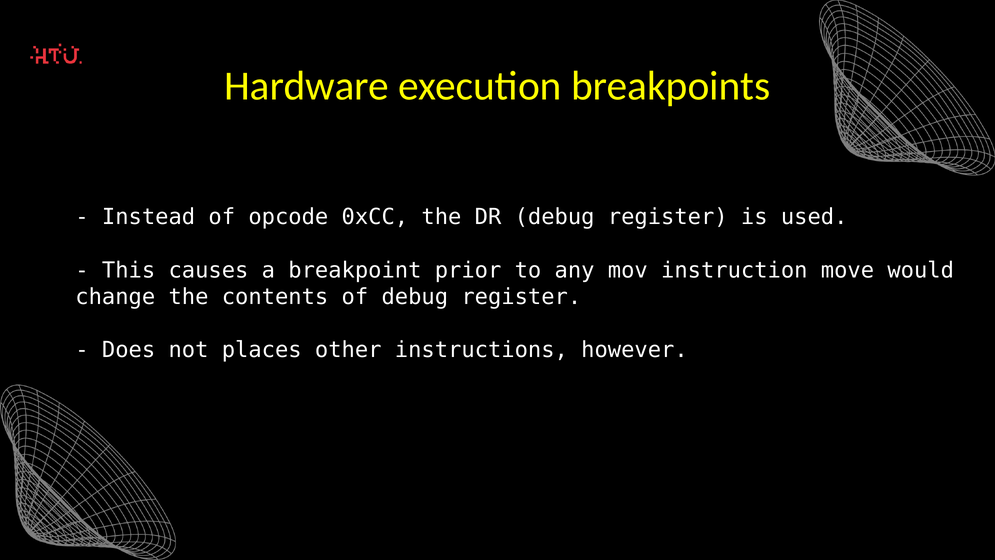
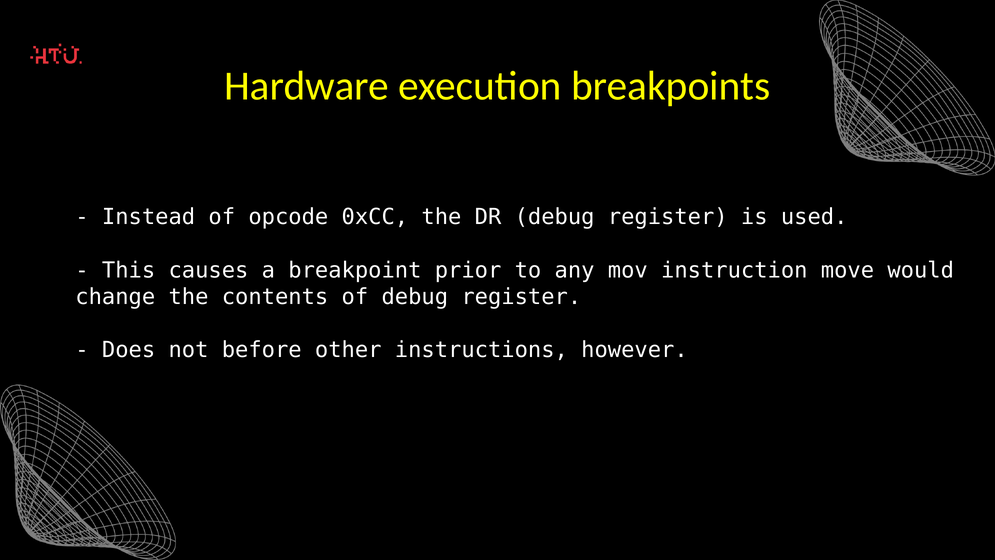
places: places -> before
